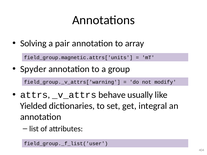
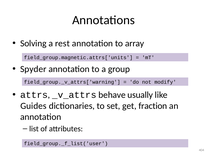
pair: pair -> rest
Yielded: Yielded -> Guides
integral: integral -> fraction
